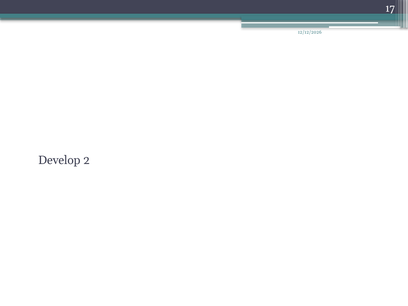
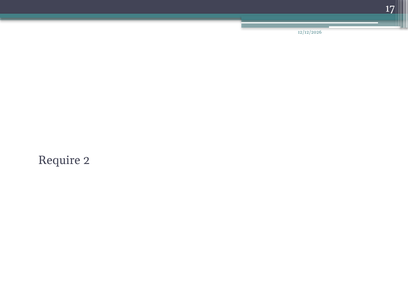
Develop: Develop -> Require
